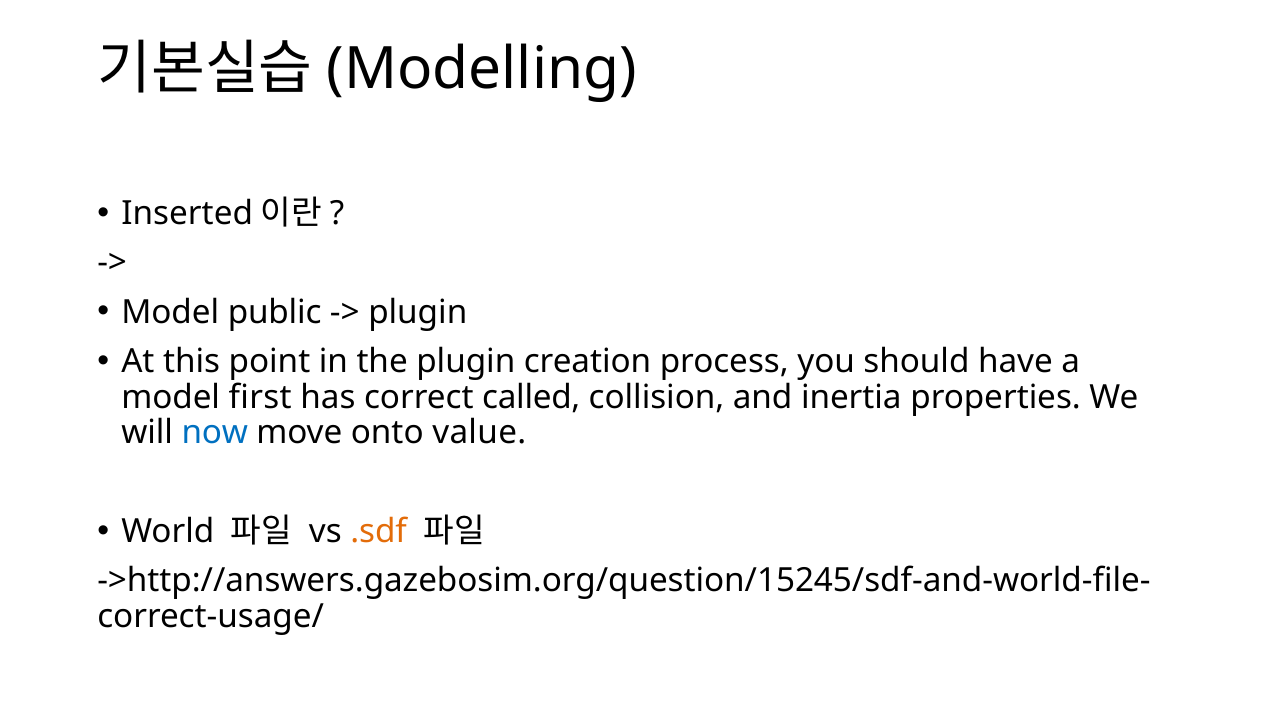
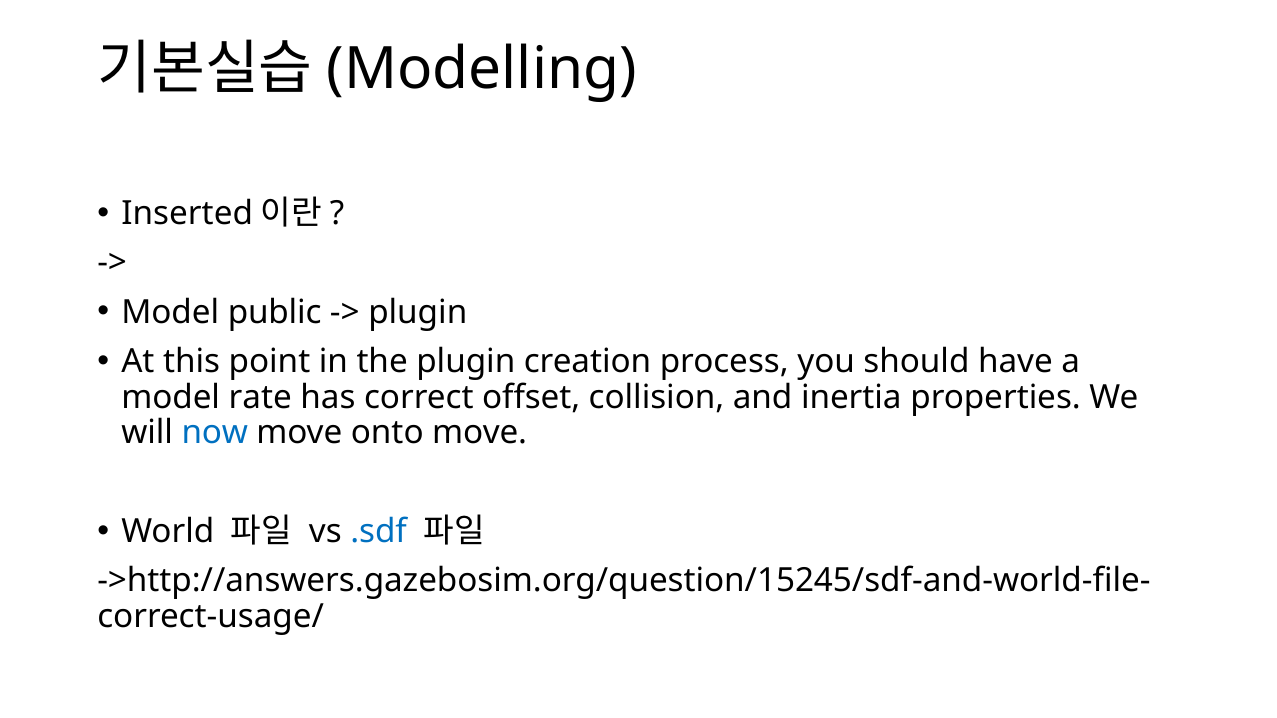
first: first -> rate
called: called -> offset
onto value: value -> move
.sdf colour: orange -> blue
